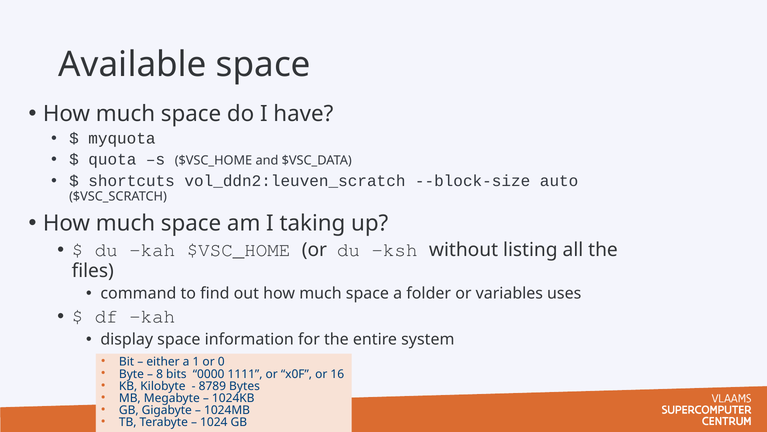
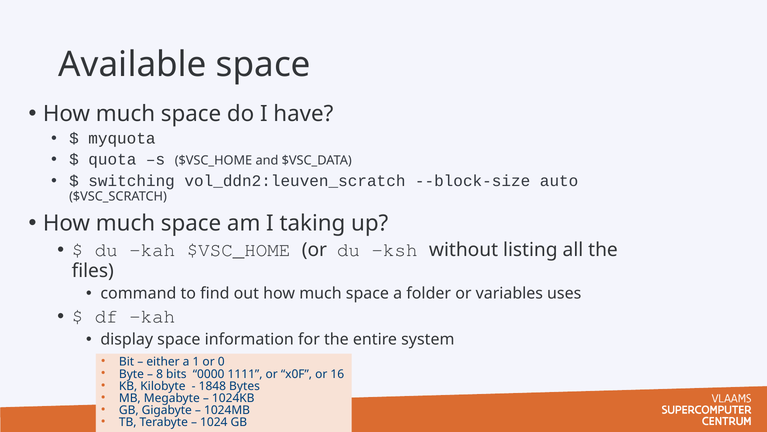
shortcuts: shortcuts -> switching
8789: 8789 -> 1848
